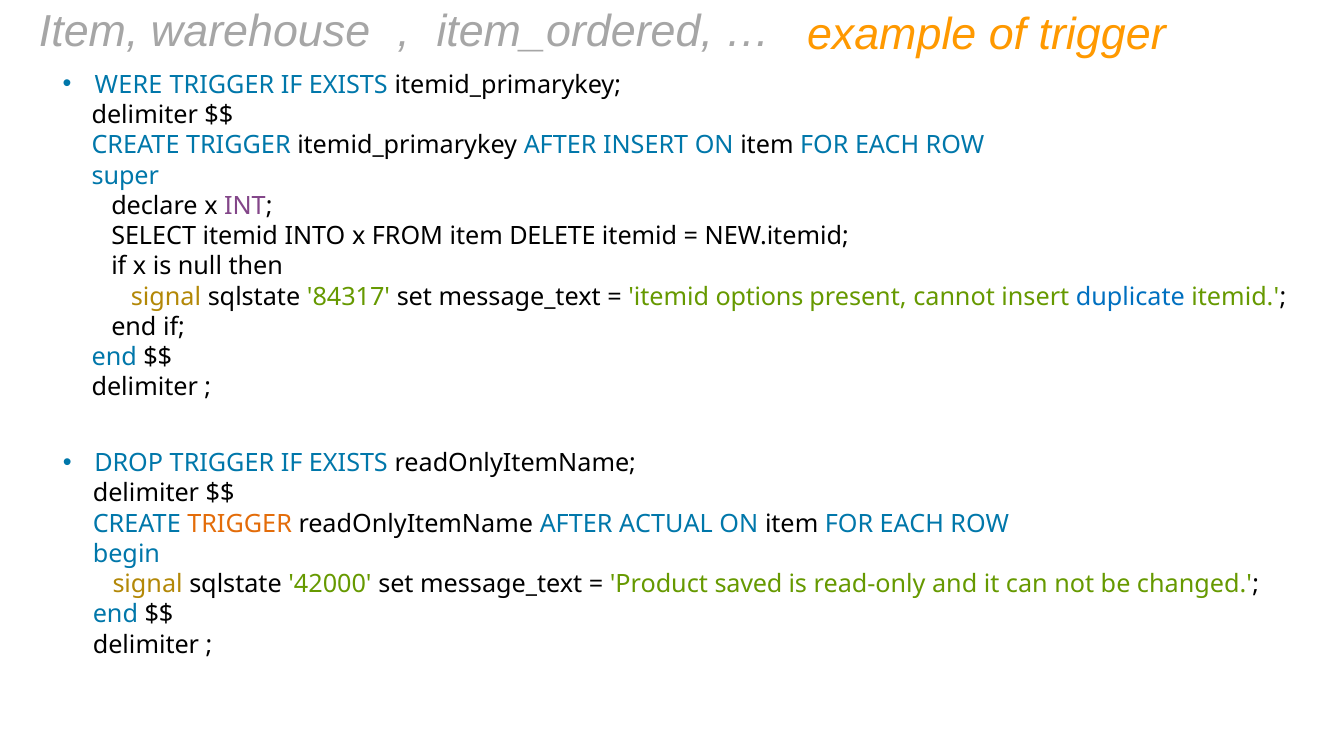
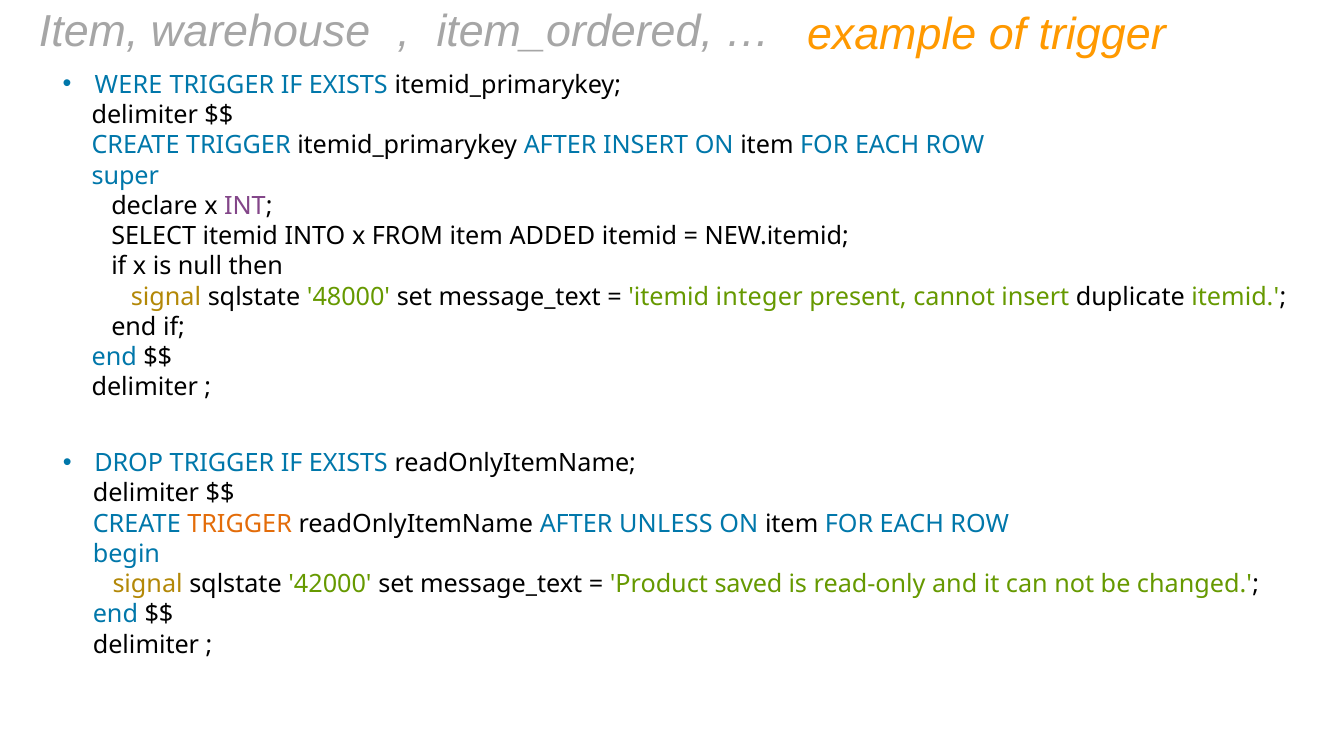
DELETE: DELETE -> ADDED
84317: 84317 -> 48000
options: options -> integer
duplicate colour: blue -> black
ACTUAL: ACTUAL -> UNLESS
